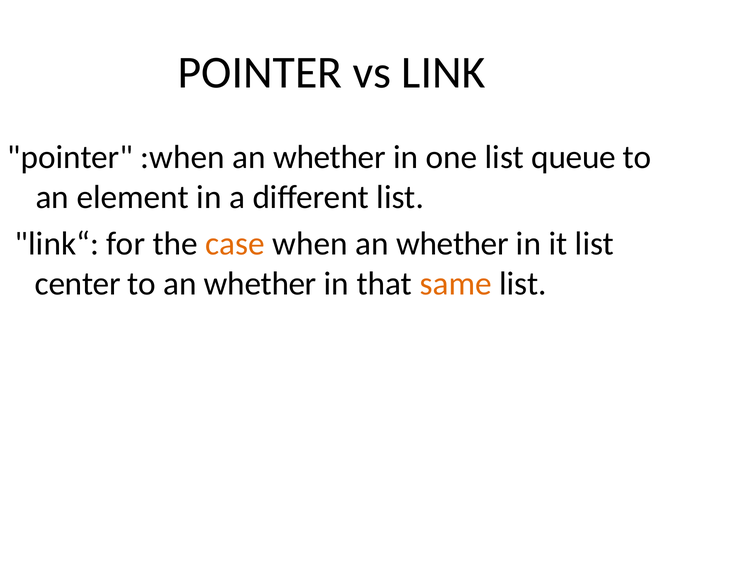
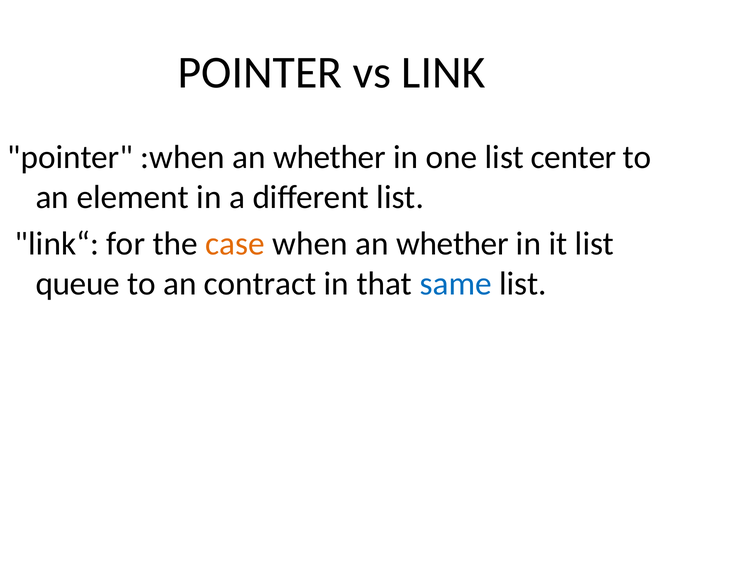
queue: queue -> center
center: center -> queue
to an whether: whether -> contract
same colour: orange -> blue
